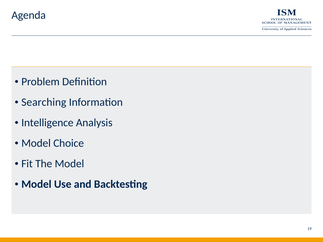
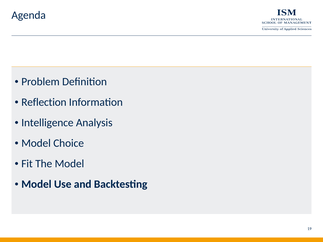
Searching: Searching -> Reflection
